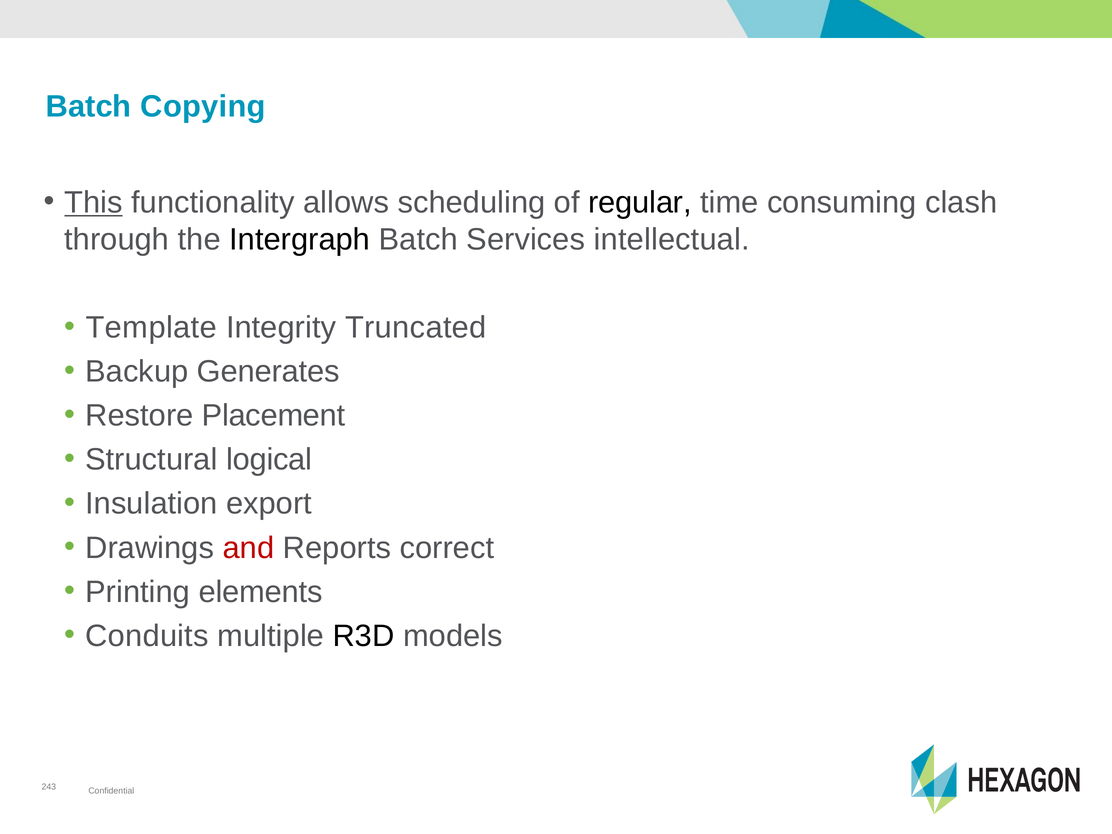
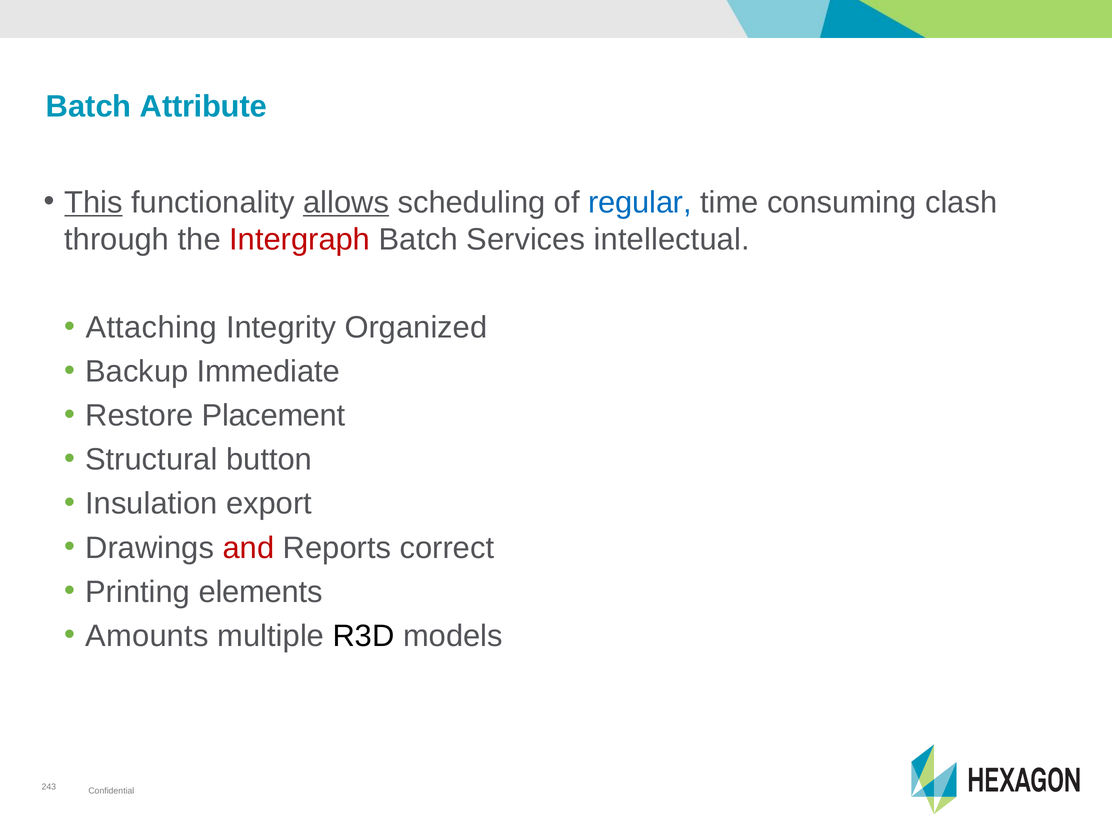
Copying: Copying -> Attribute
allows underline: none -> present
regular colour: black -> blue
Intergraph colour: black -> red
Template: Template -> Attaching
Truncated: Truncated -> Organized
Generates: Generates -> Immediate
logical: logical -> button
Conduits: Conduits -> Amounts
